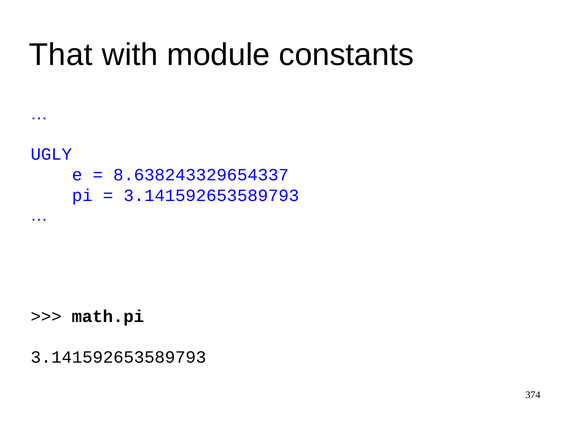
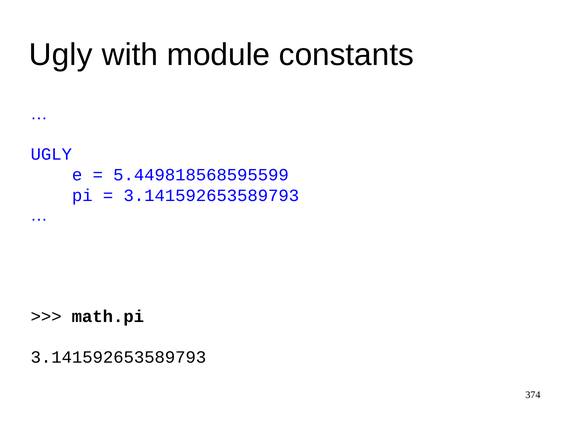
That at (61, 55): That -> Ugly
8.638243329654337: 8.638243329654337 -> 5.449818568595599
